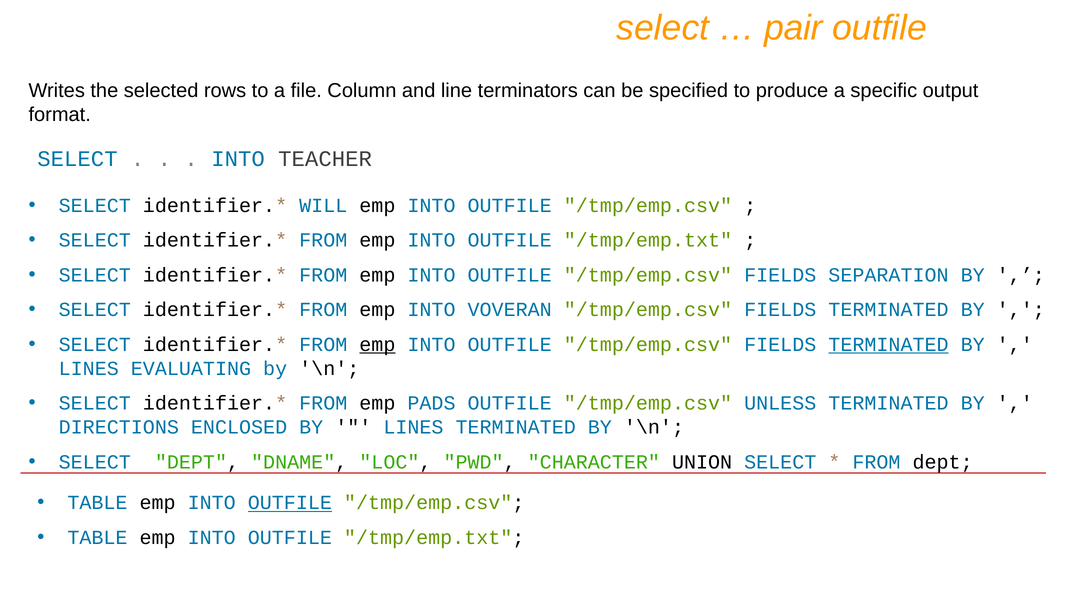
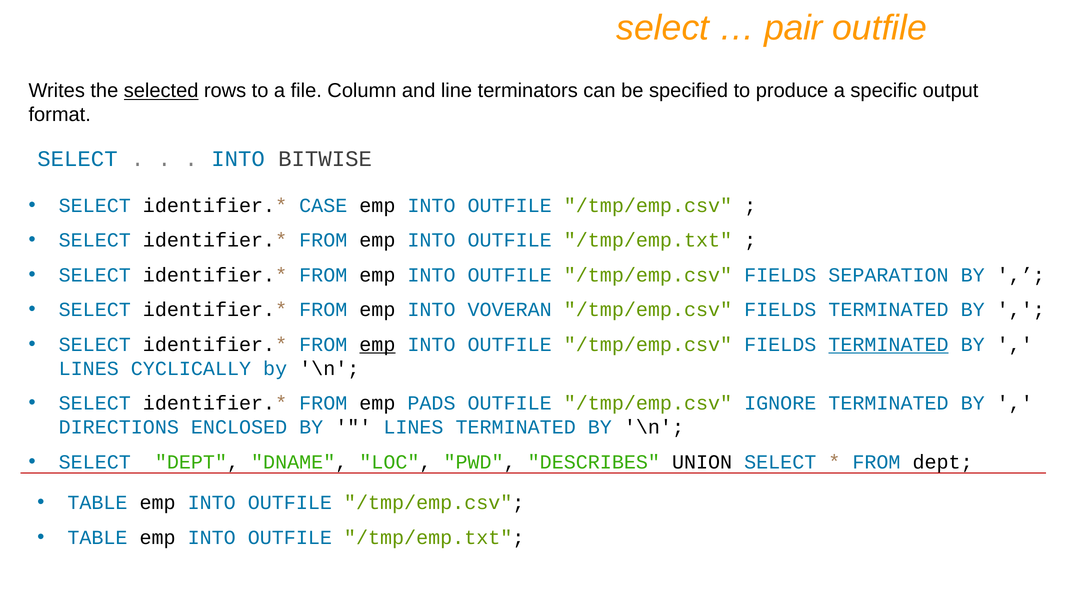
selected underline: none -> present
TEACHER: TEACHER -> BITWISE
WILL: WILL -> CASE
EVALUATING: EVALUATING -> CYCLICALLY
UNLESS: UNLESS -> IGNORE
CHARACTER: CHARACTER -> DESCRIBES
OUTFILE at (290, 503) underline: present -> none
